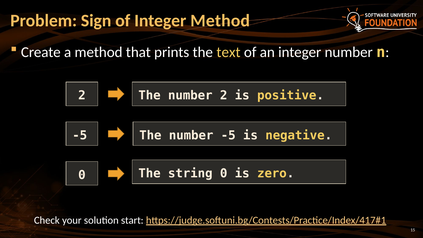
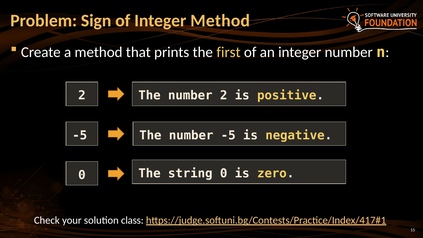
text: text -> first
start: start -> class
